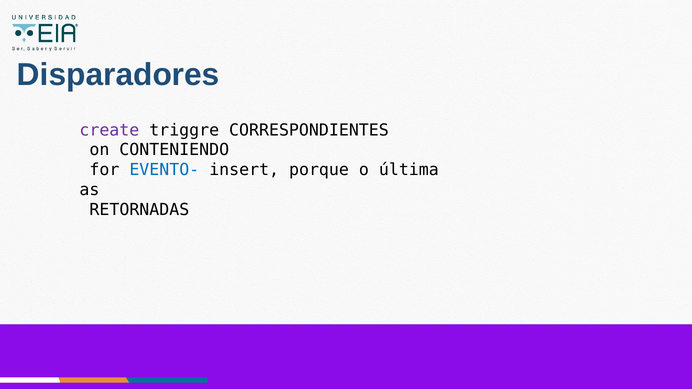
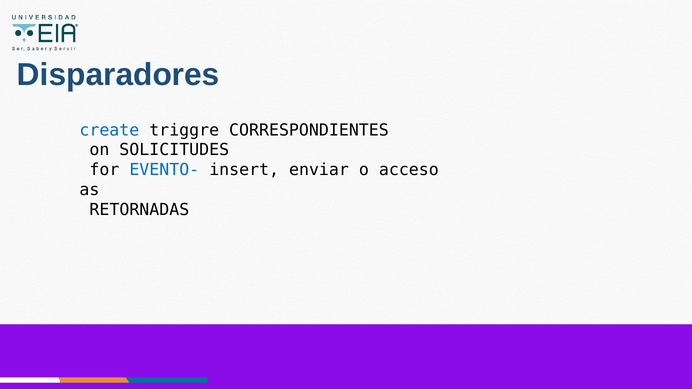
create colour: purple -> blue
CONTENIENDO: CONTENIENDO -> SOLICITUDES
porque: porque -> enviar
última: última -> acceso
